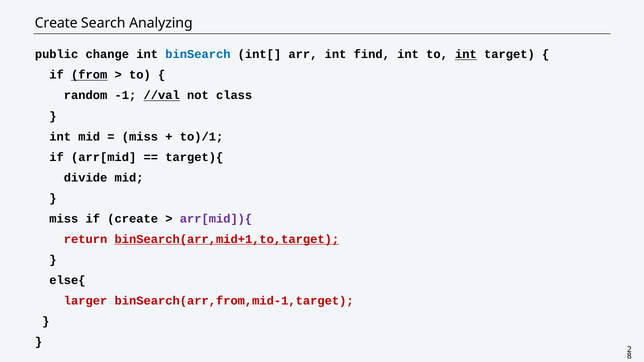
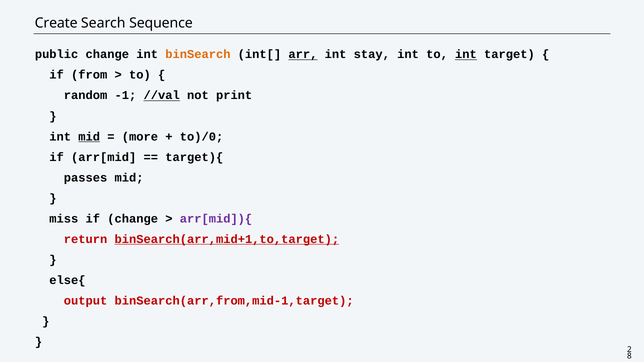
Analyzing: Analyzing -> Sequence
binSearch colour: blue -> orange
arr underline: none -> present
find: find -> stay
from underline: present -> none
class: class -> print
mid at (89, 137) underline: none -> present
miss at (140, 137): miss -> more
to)/1: to)/1 -> to)/0
divide: divide -> passes
if create: create -> change
larger: larger -> output
